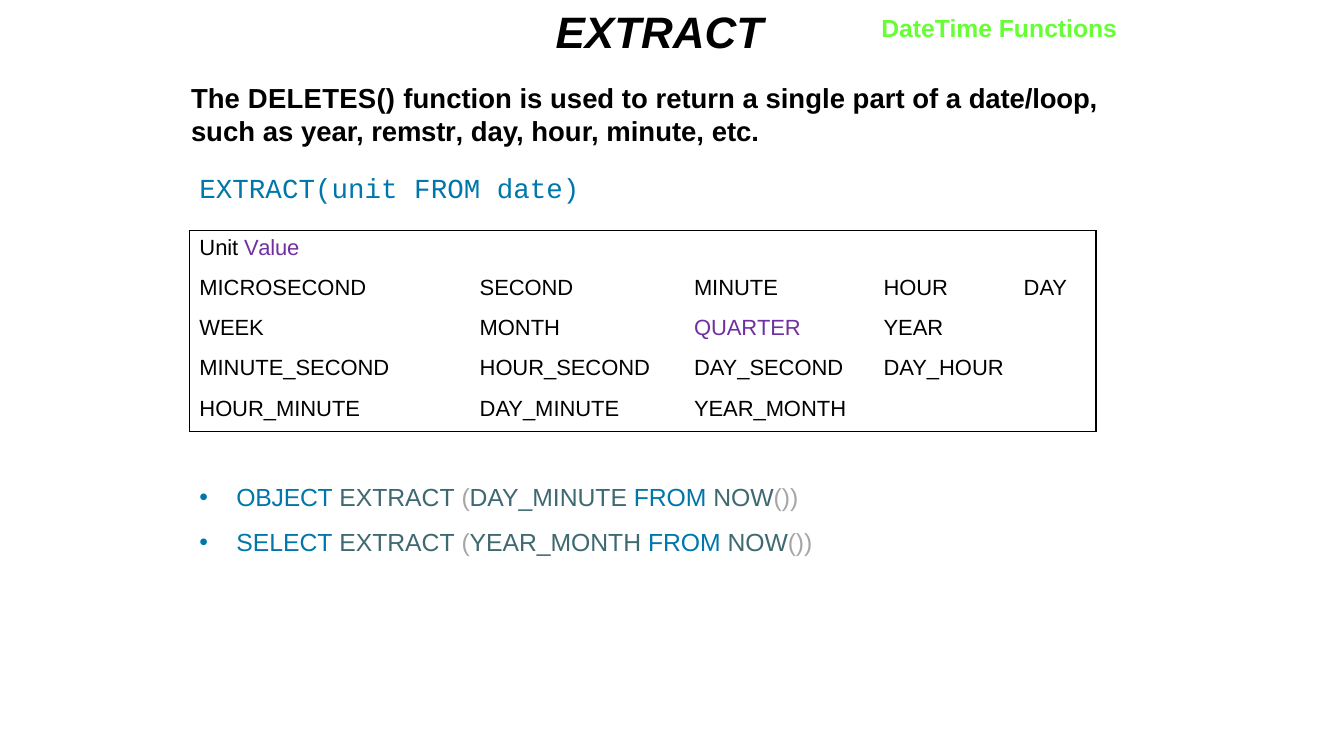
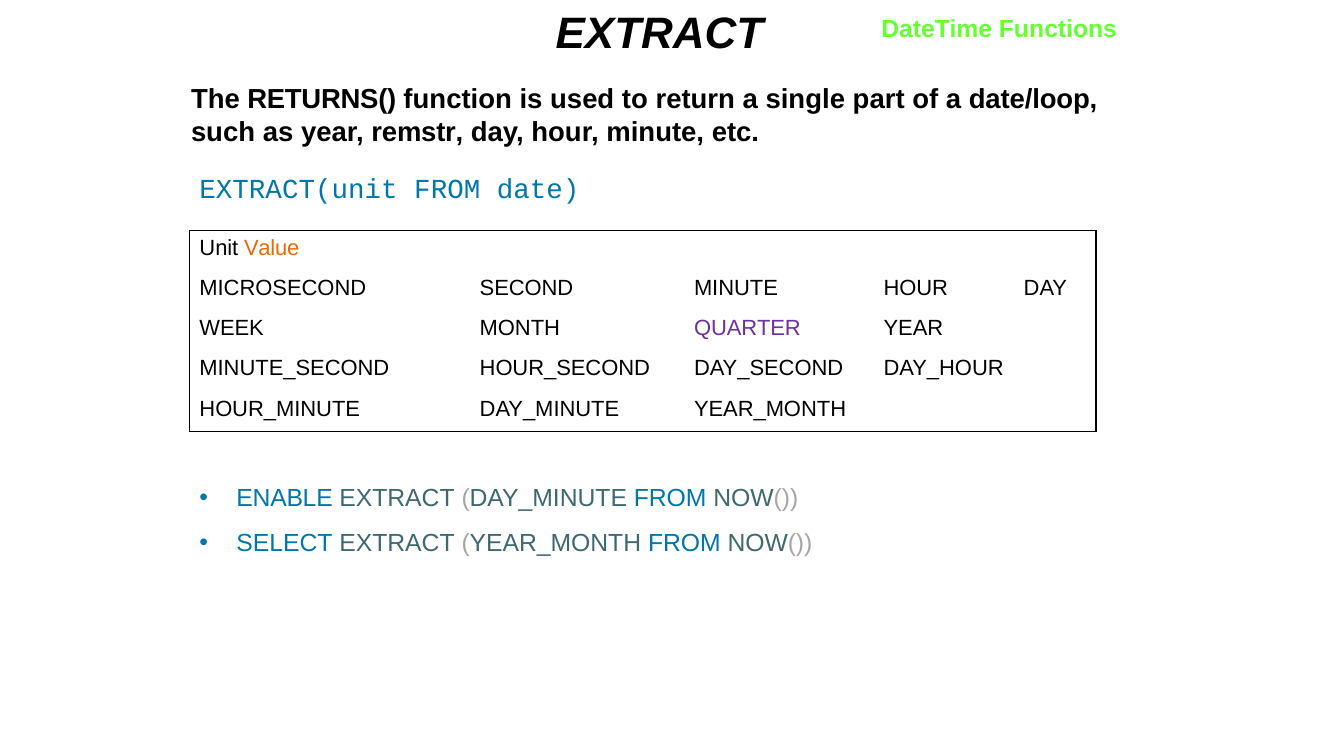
DELETES(: DELETES( -> RETURNS(
Value colour: purple -> orange
OBJECT: OBJECT -> ENABLE
